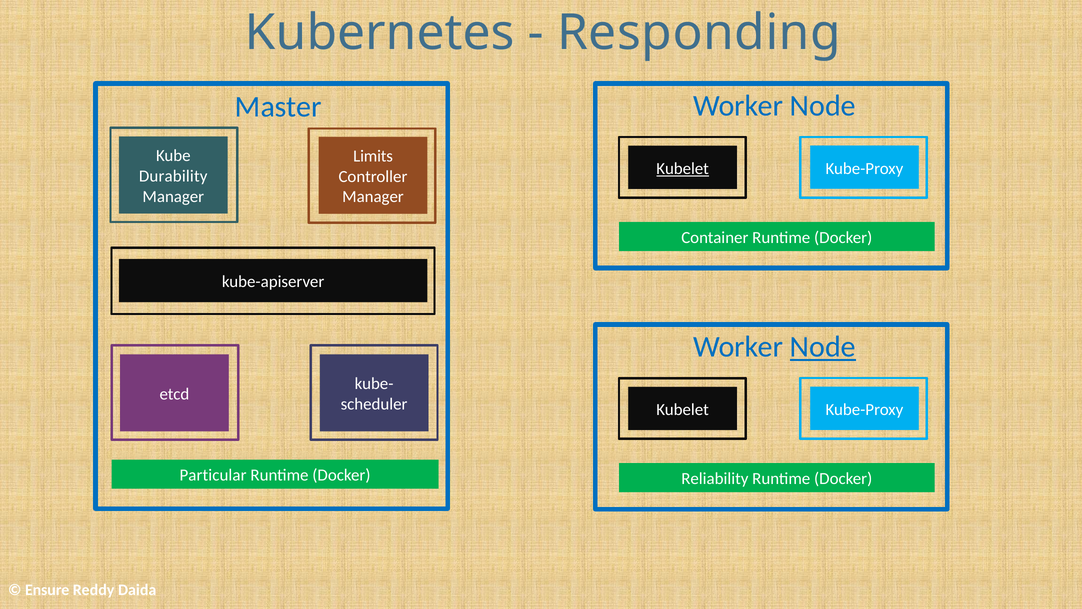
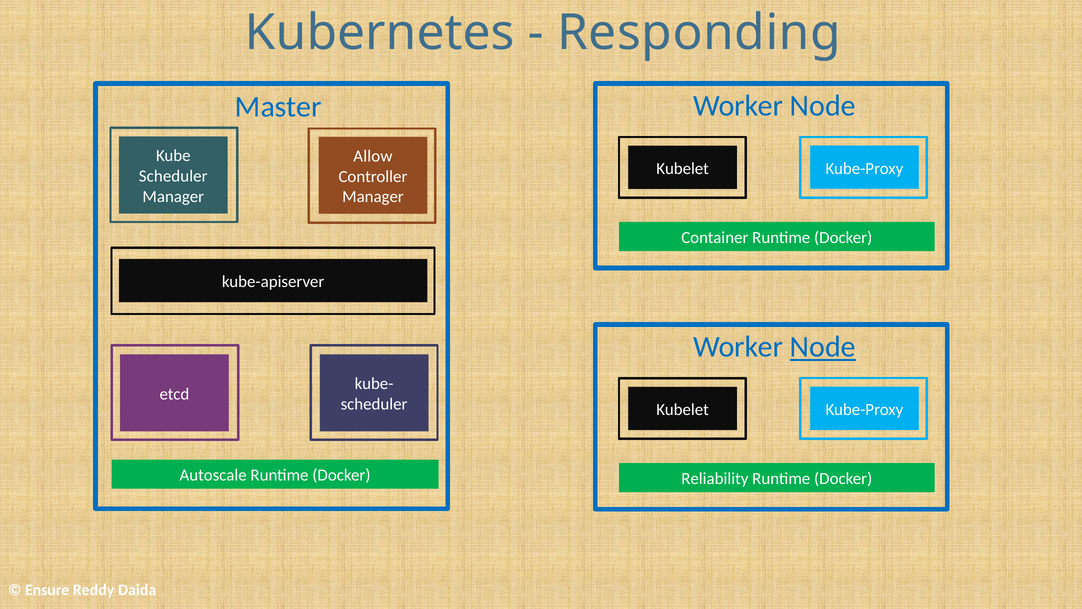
Limits: Limits -> Allow
Kubelet at (683, 168) underline: present -> none
Durability at (173, 176): Durability -> Scheduler
Particular: Particular -> Autoscale
